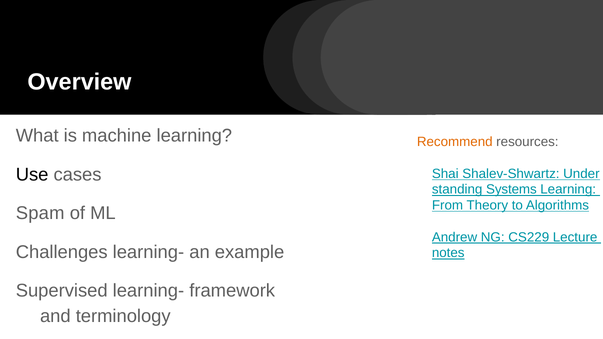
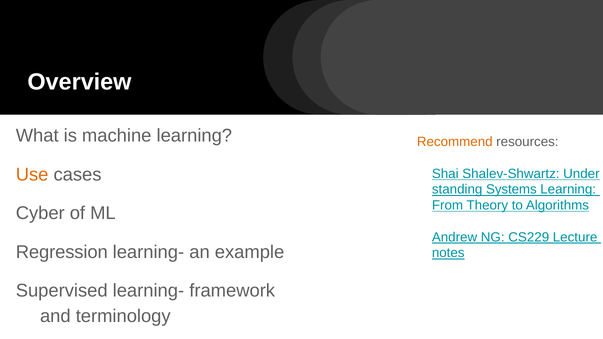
Use colour: black -> orange
Spam: Spam -> Cyber
Challenges at (62, 252): Challenges -> Regression
